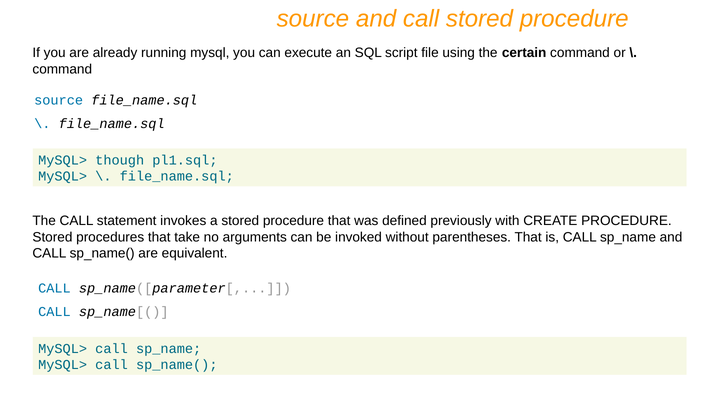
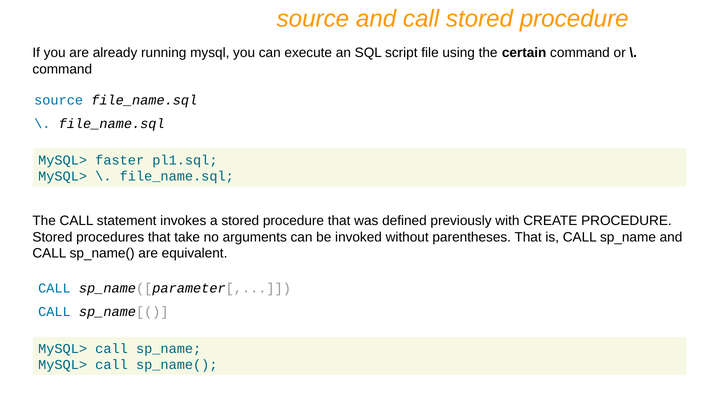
though: though -> faster
